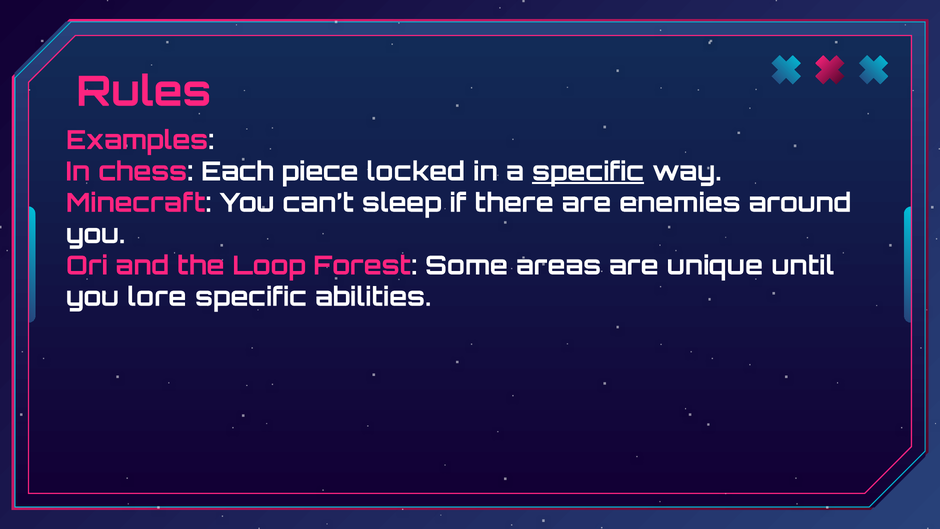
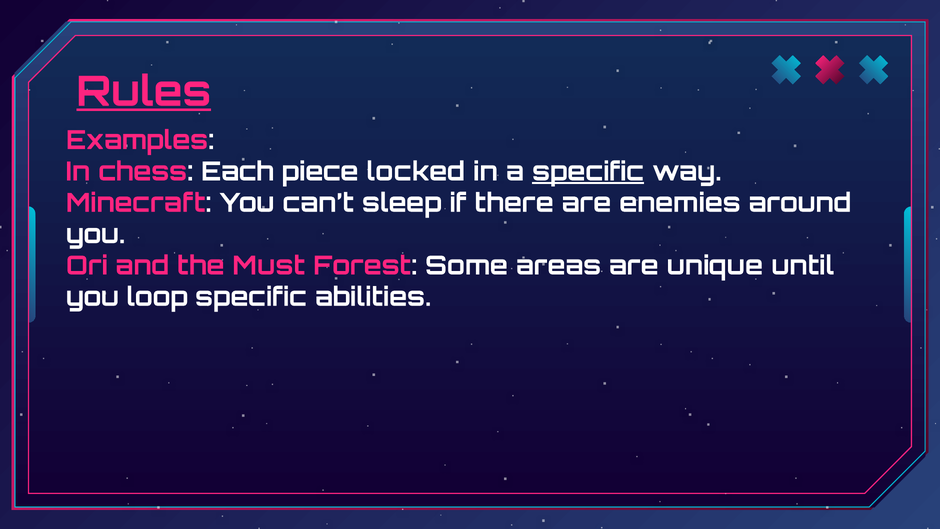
Rules underline: none -> present
Loop: Loop -> Must
lore: lore -> loop
